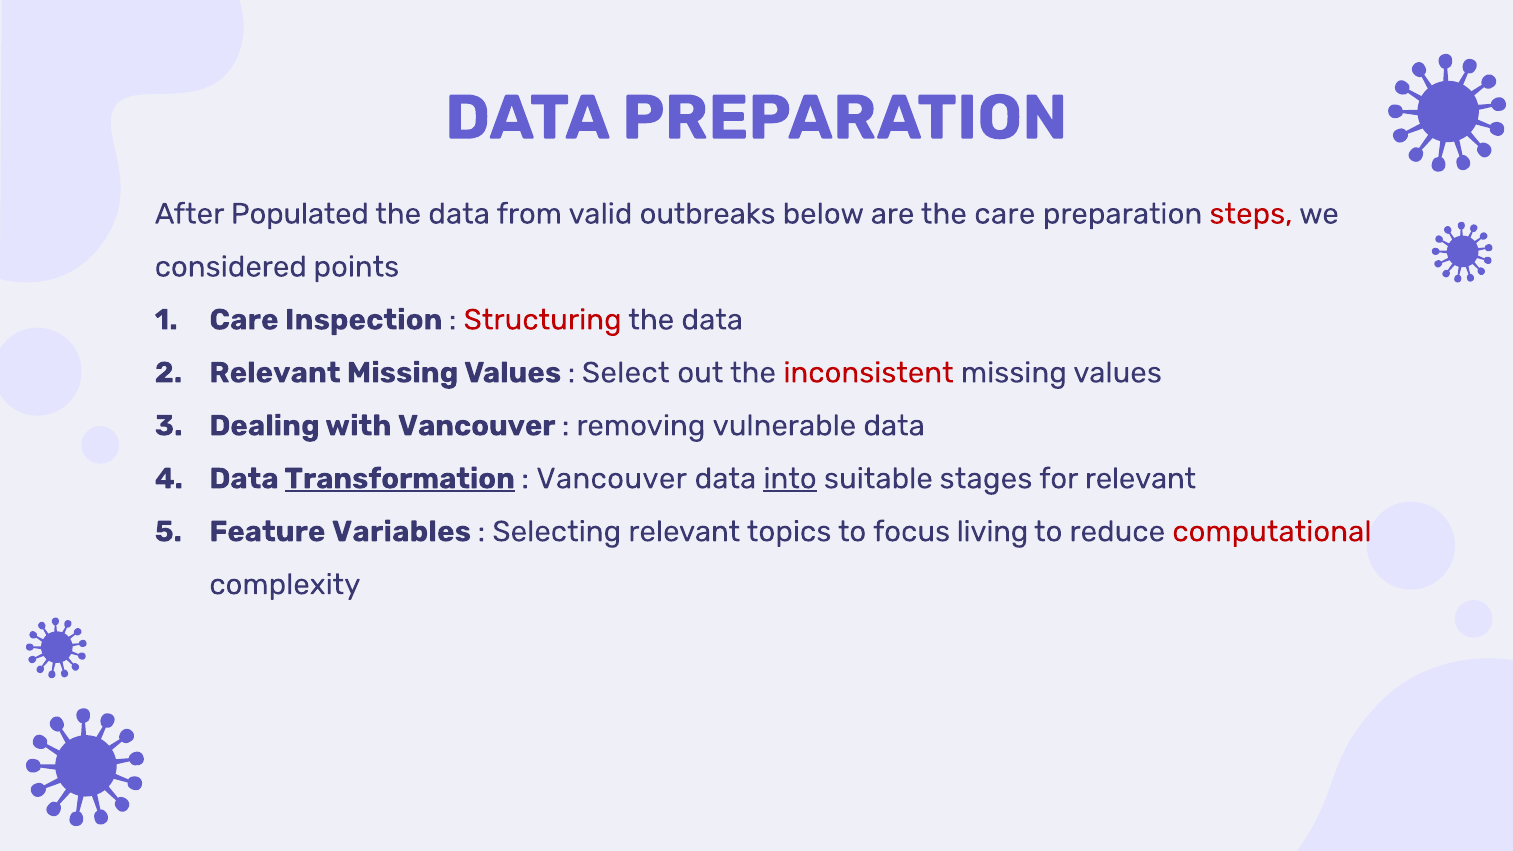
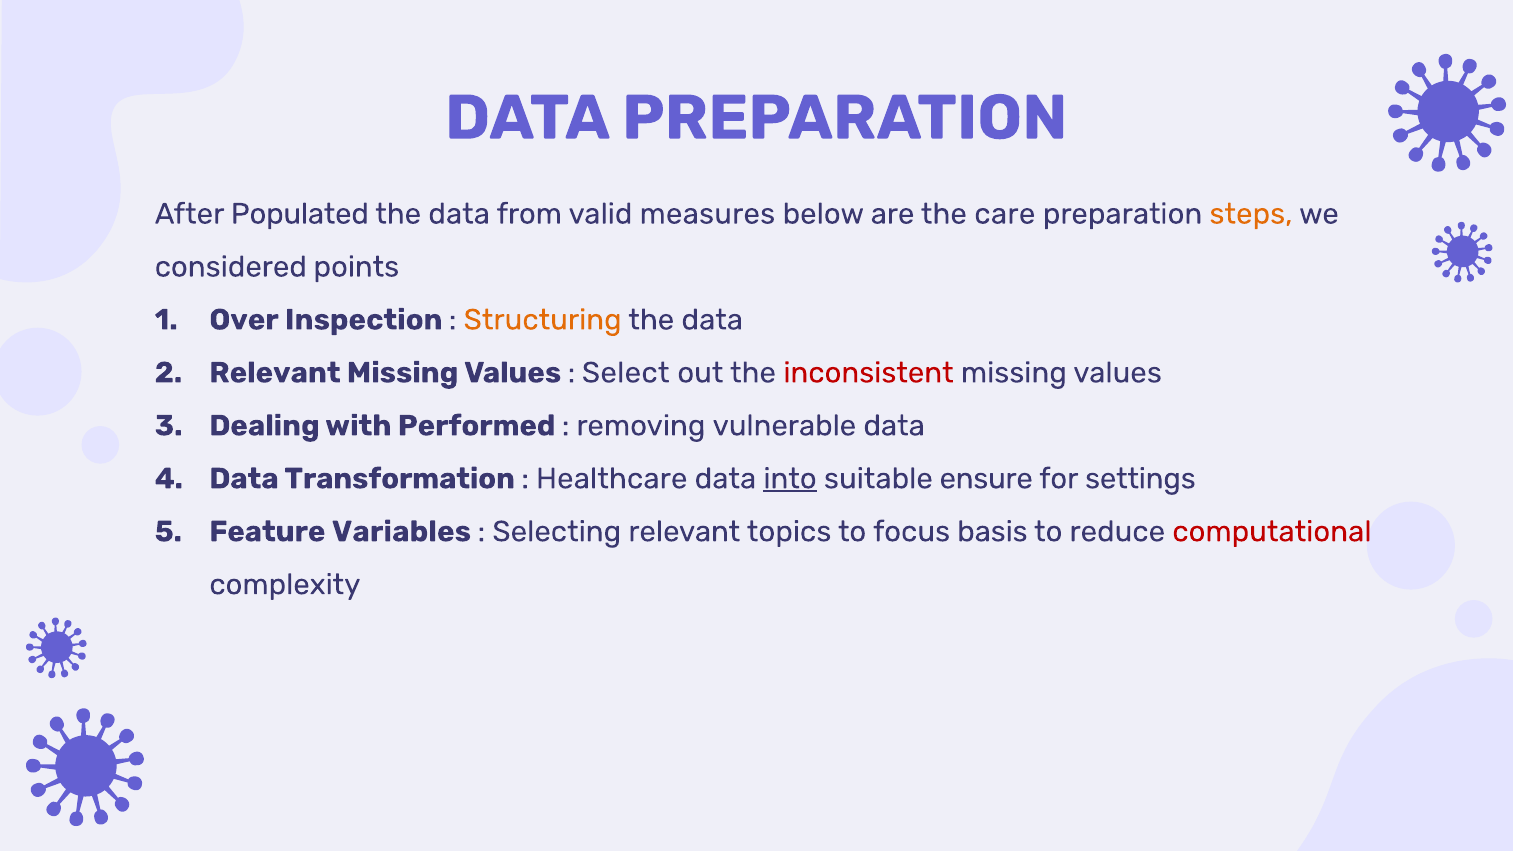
outbreaks: outbreaks -> measures
steps colour: red -> orange
Care at (244, 320): Care -> Over
Structuring colour: red -> orange
with Vancouver: Vancouver -> Performed
Transformation underline: present -> none
Vancouver at (612, 479): Vancouver -> Healthcare
stages: stages -> ensure
for relevant: relevant -> settings
living: living -> basis
